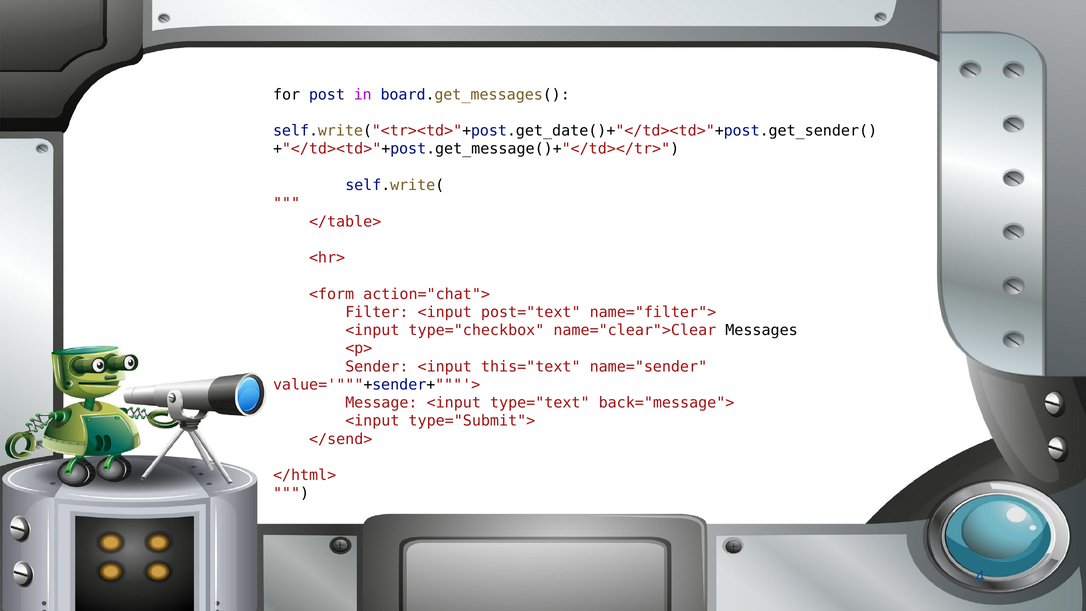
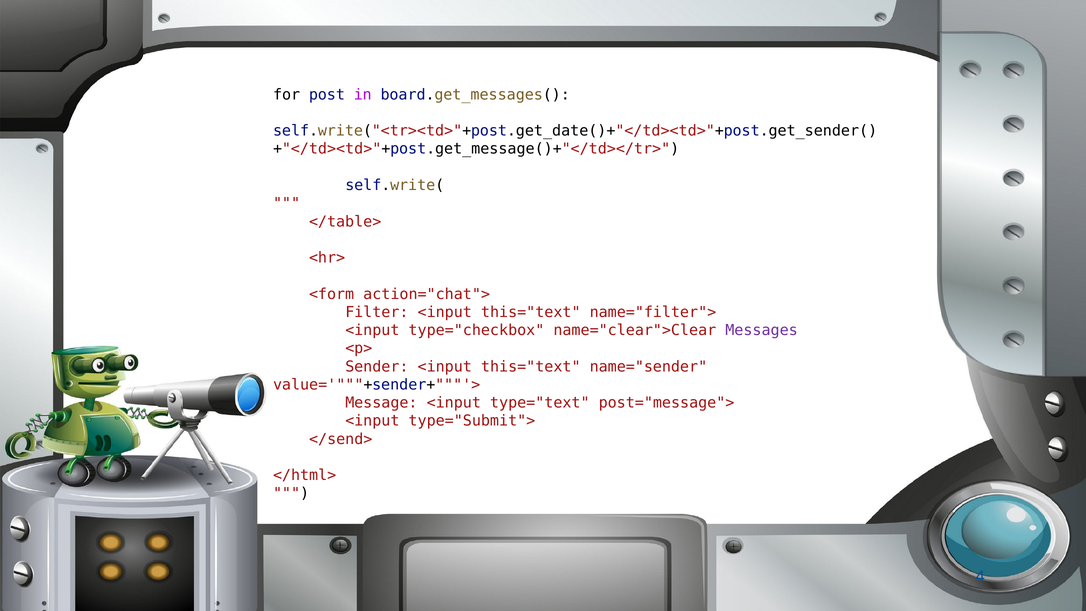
Filter <input post="text: post="text -> this="text
Messages colour: black -> purple
back="message">: back="message"> -> post="message">
